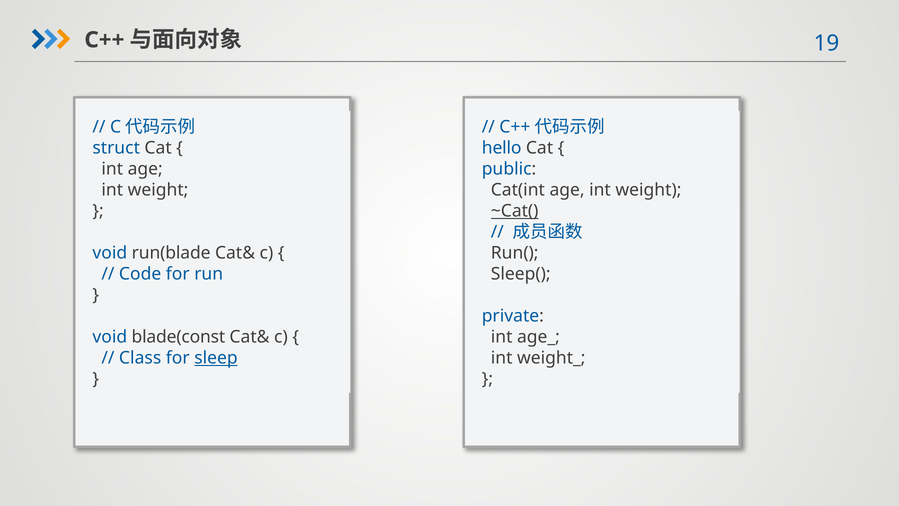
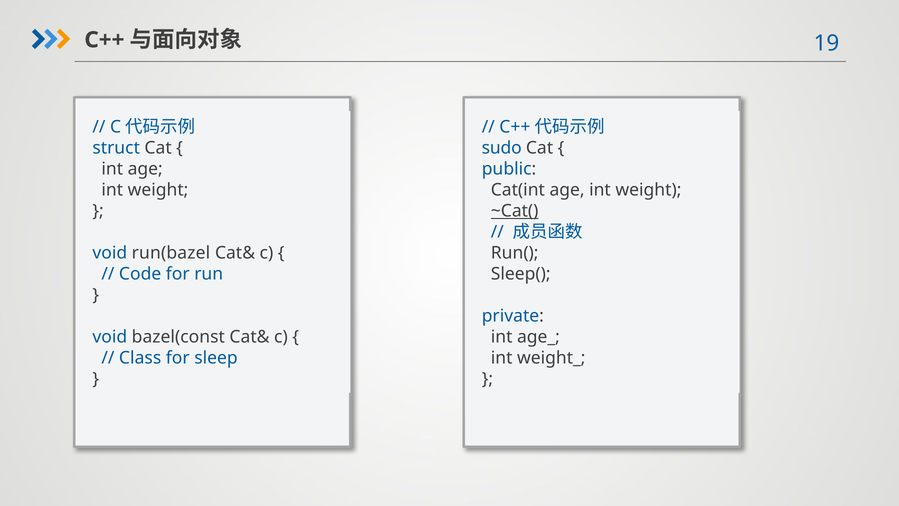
hello: hello -> sudo
run(blade: run(blade -> run(bazel
blade(const: blade(const -> bazel(const
sleep underline: present -> none
